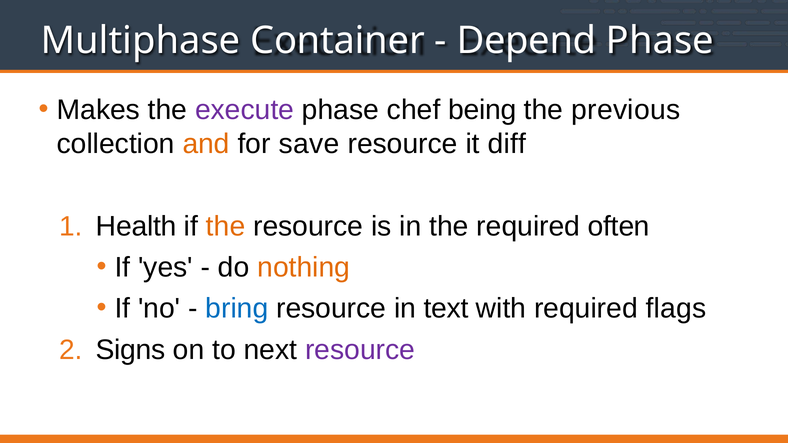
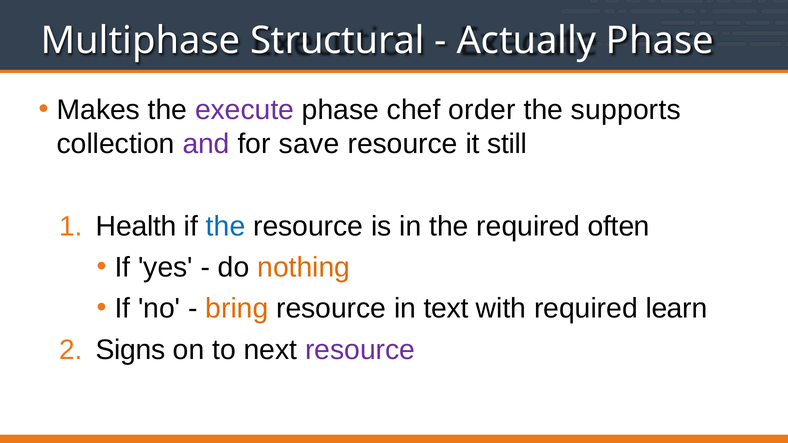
Container: Container -> Structural
Depend: Depend -> Actually
being: being -> order
previous: previous -> supports
and colour: orange -> purple
diff: diff -> still
the at (226, 226) colour: orange -> blue
bring colour: blue -> orange
flags: flags -> learn
